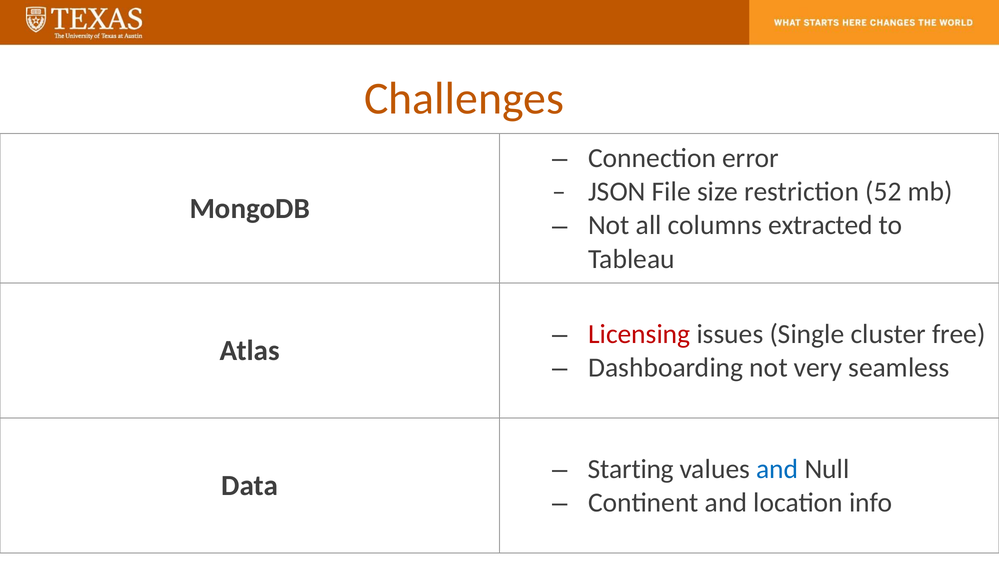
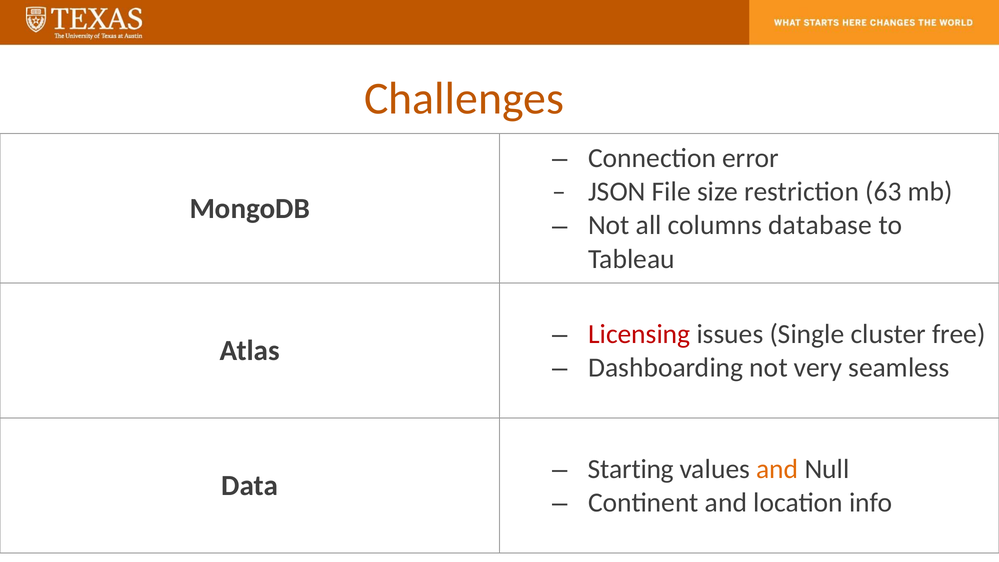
52: 52 -> 63
extracted: extracted -> database
and at (777, 469) colour: blue -> orange
